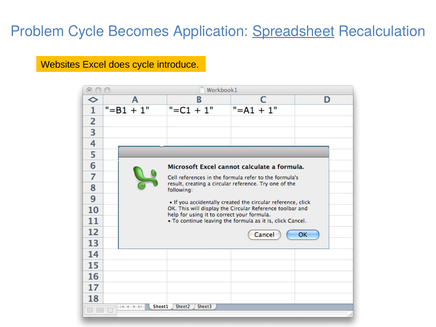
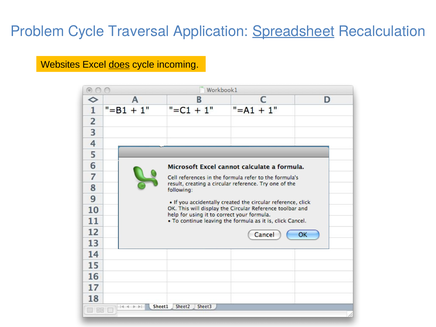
Becomes: Becomes -> Traversal
does underline: none -> present
introduce: introduce -> incoming
